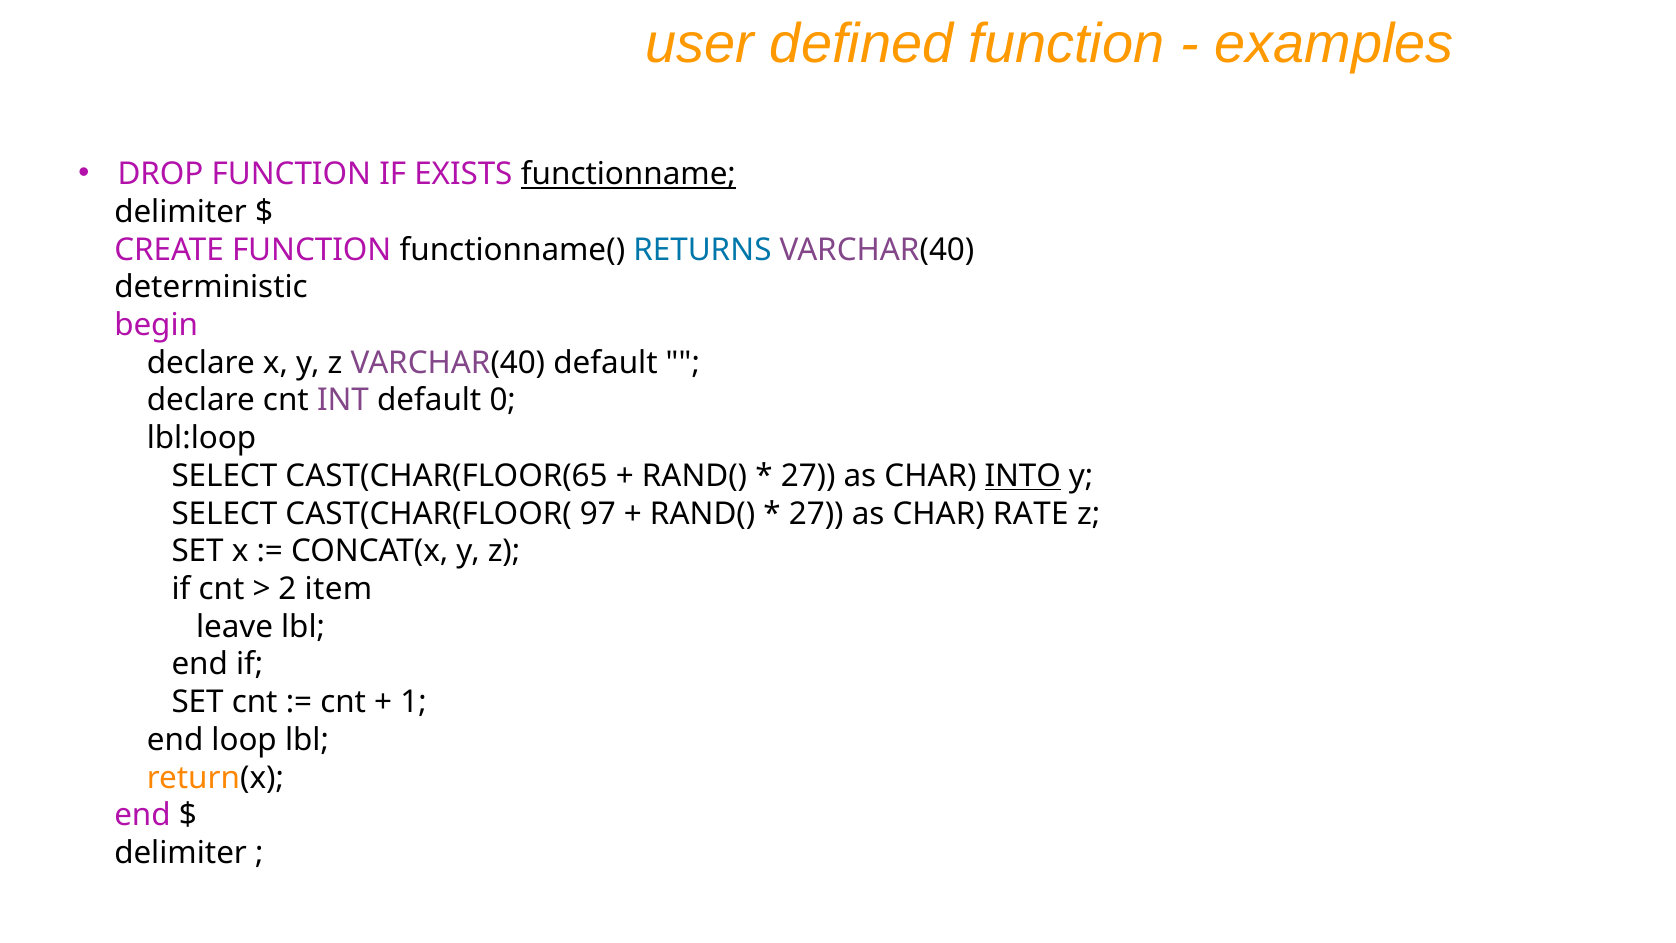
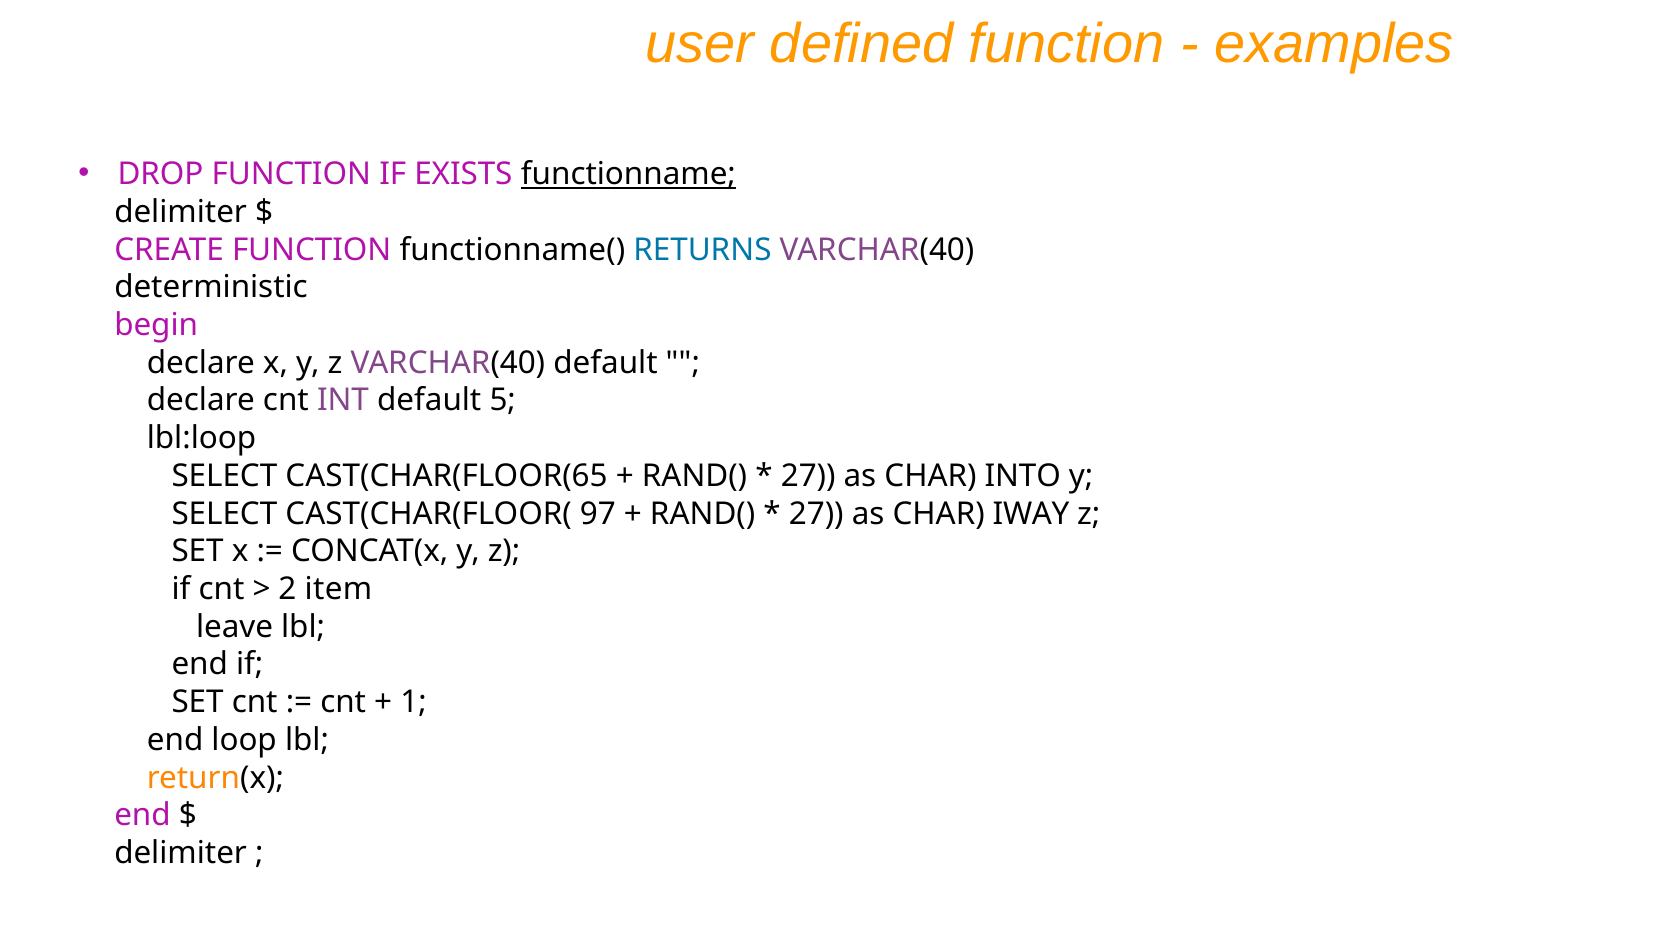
0: 0 -> 5
INTO underline: present -> none
RATE: RATE -> IWAY
